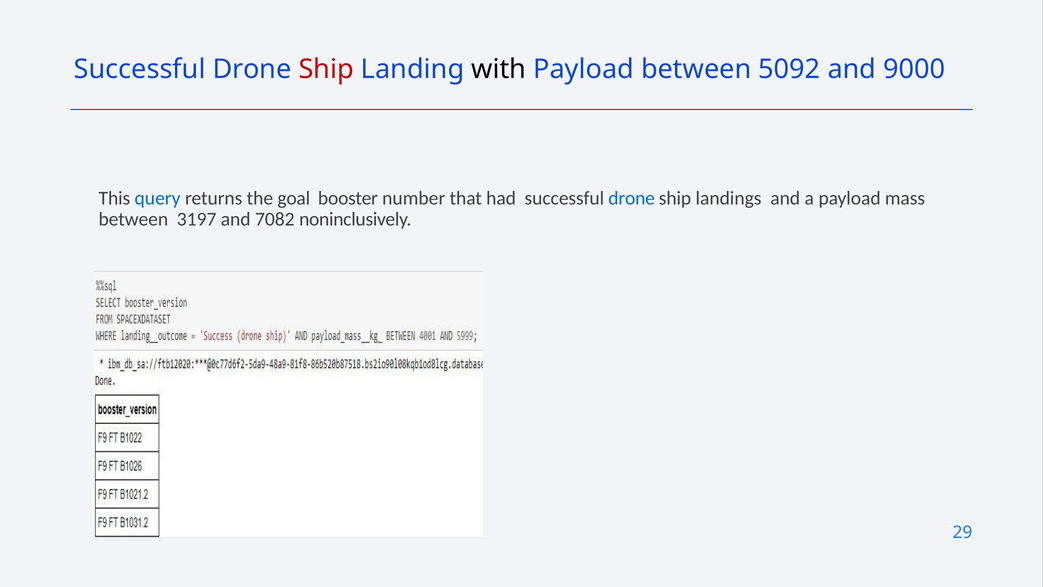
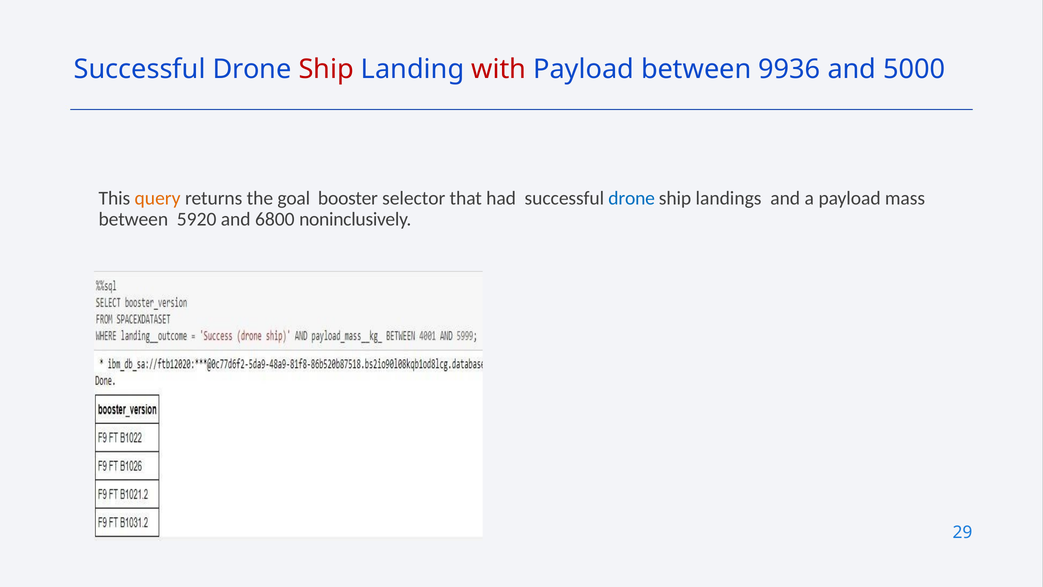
with colour: black -> red
5092: 5092 -> 9936
9000: 9000 -> 5000
query colour: blue -> orange
number: number -> selector
3197: 3197 -> 5920
7082: 7082 -> 6800
